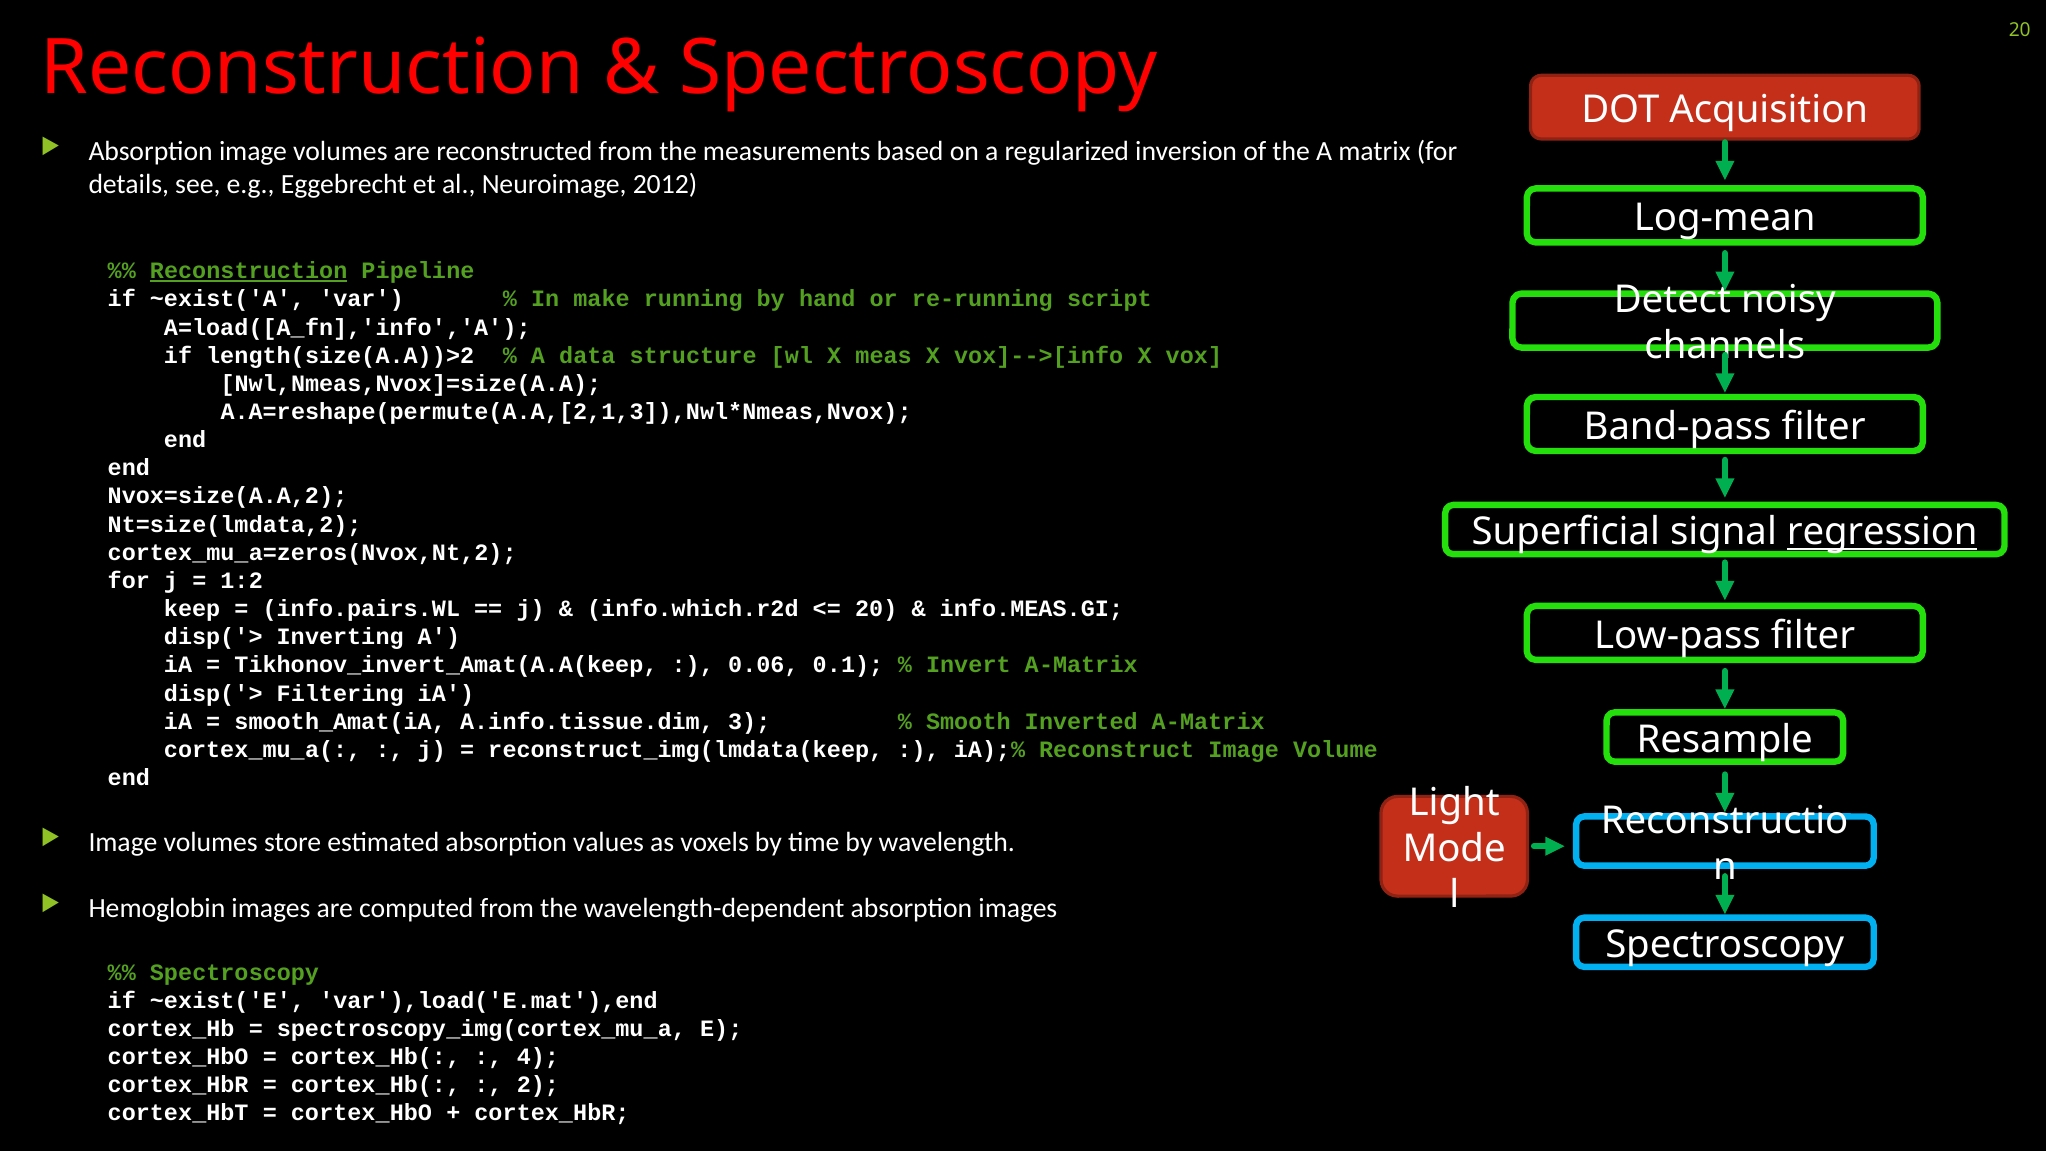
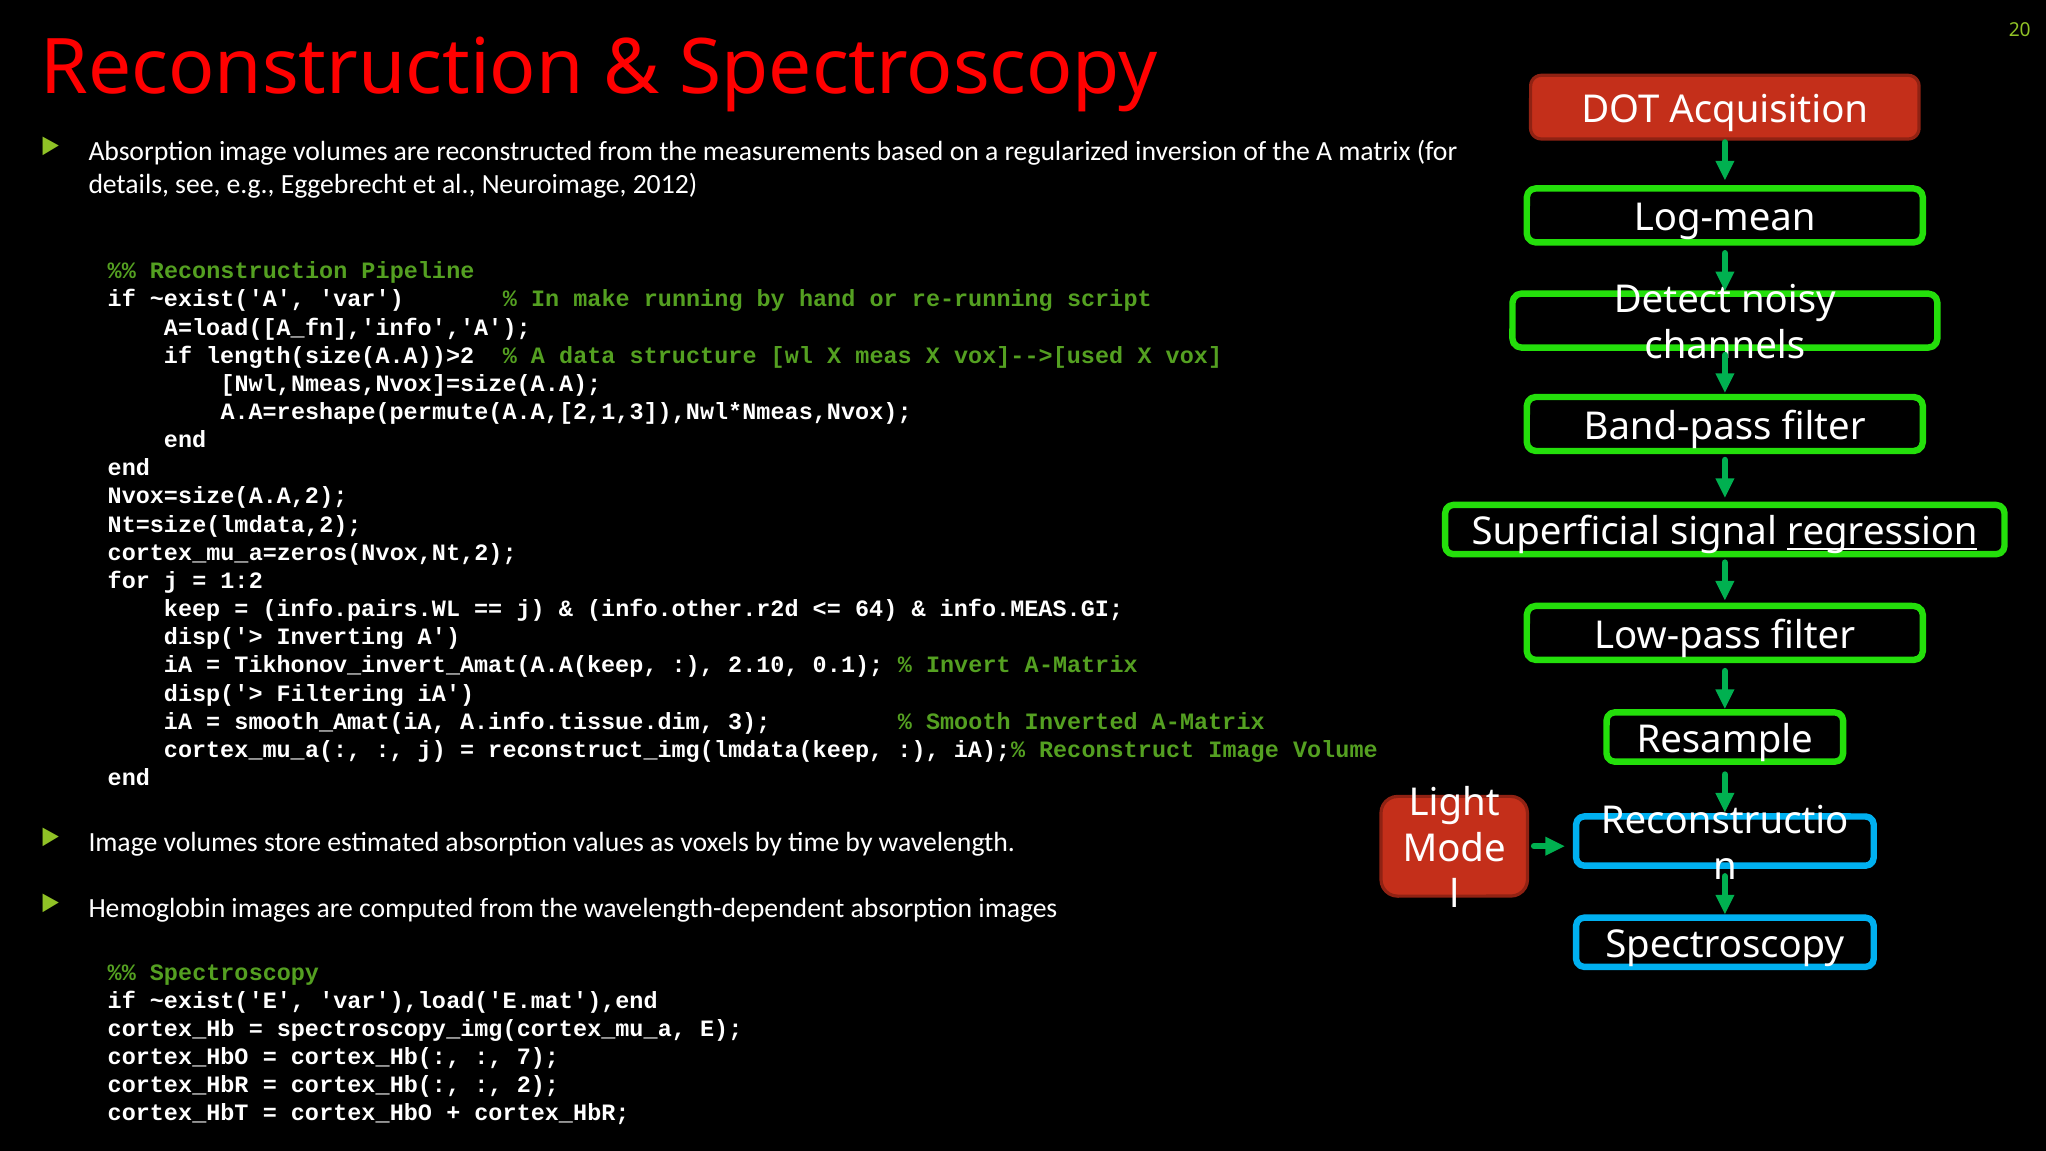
Reconstruction at (249, 271) underline: present -> none
vox]-->[info: vox]-->[info -> vox]-->[used
info.which.r2d: info.which.r2d -> info.other.r2d
20 at (876, 609): 20 -> 64
0.06: 0.06 -> 2.10
4: 4 -> 7
